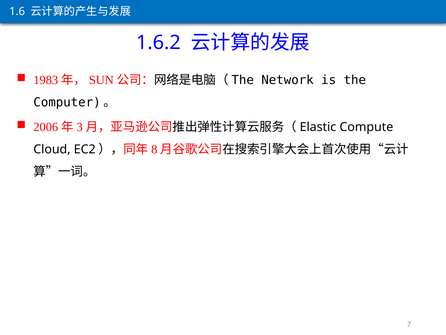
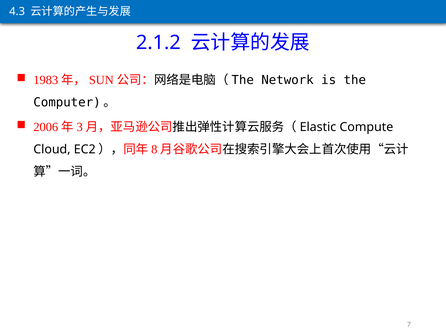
1.6: 1.6 -> 4.3
1.6.2: 1.6.2 -> 2.1.2
